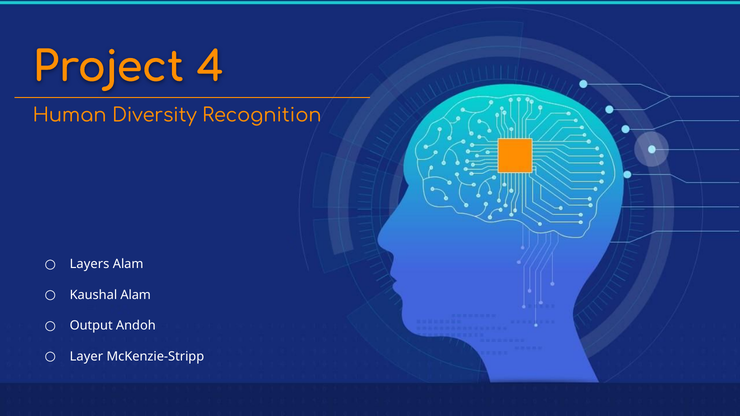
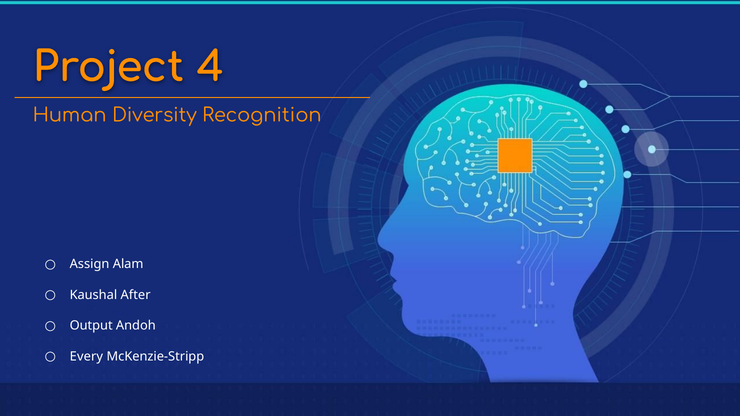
Layers: Layers -> Assign
Kaushal Alam: Alam -> After
Layer: Layer -> Every
